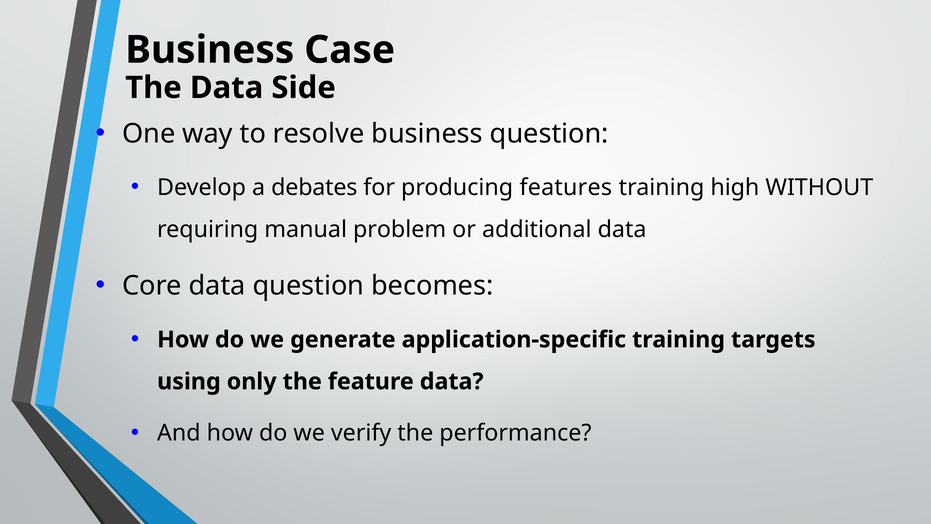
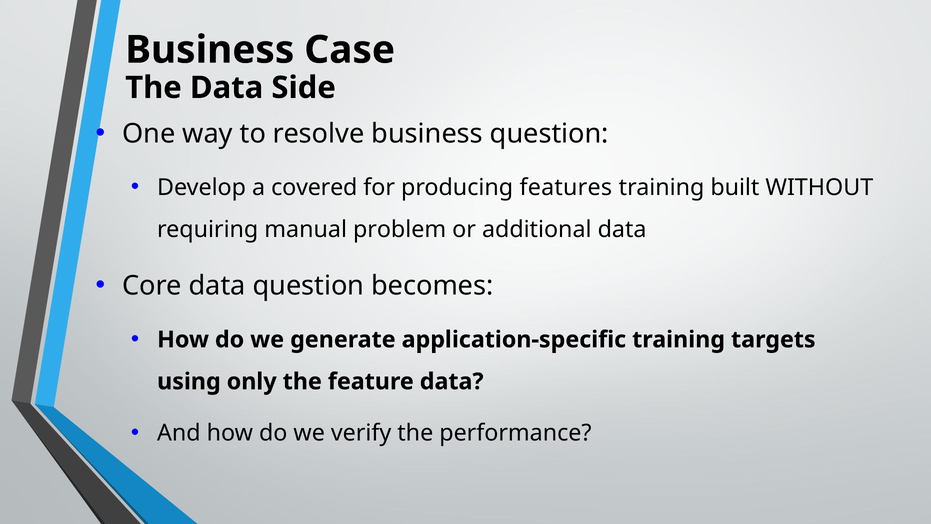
debates: debates -> covered
high: high -> built
